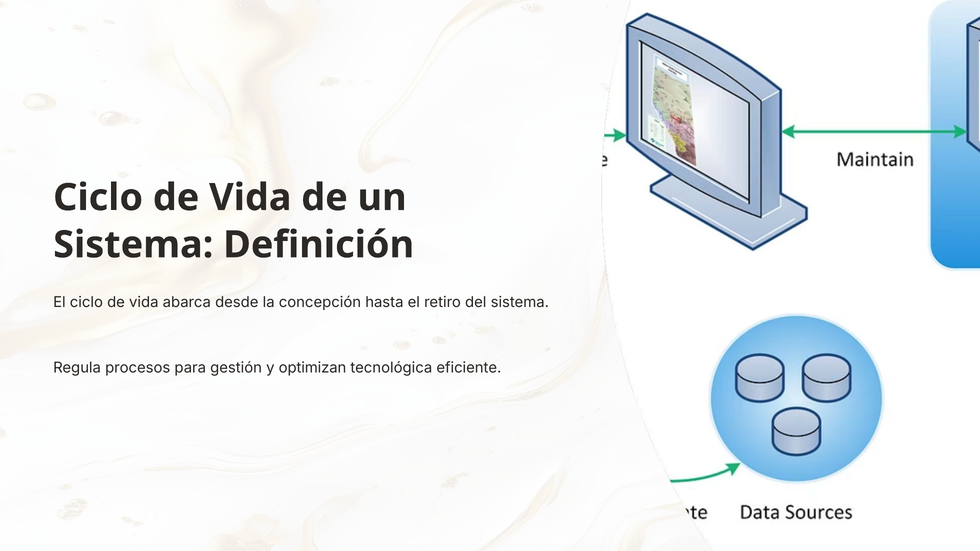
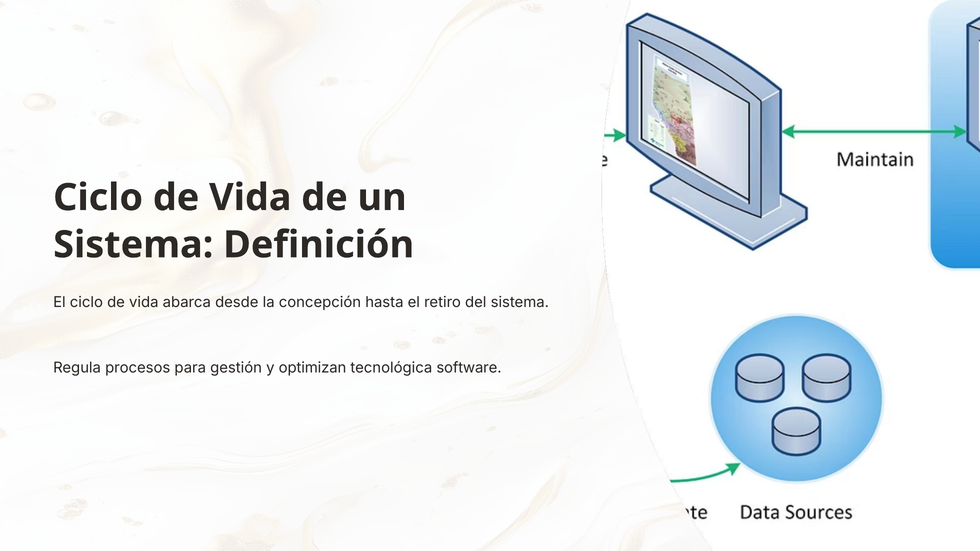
eficiente: eficiente -> software
